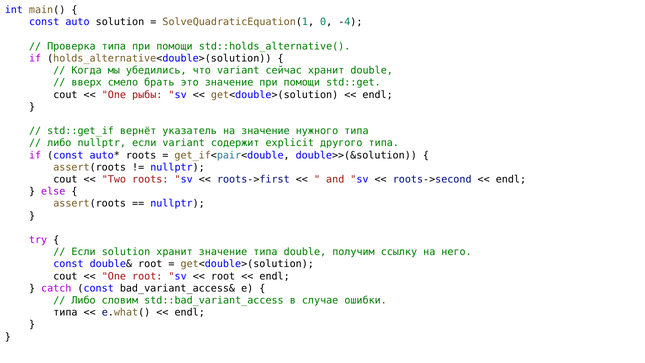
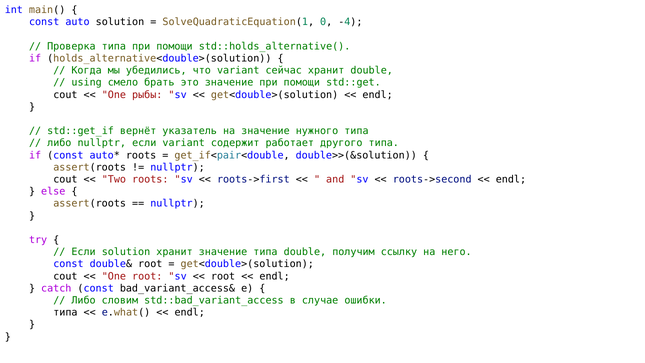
вверх: вверх -> using
explicit: explicit -> работает
